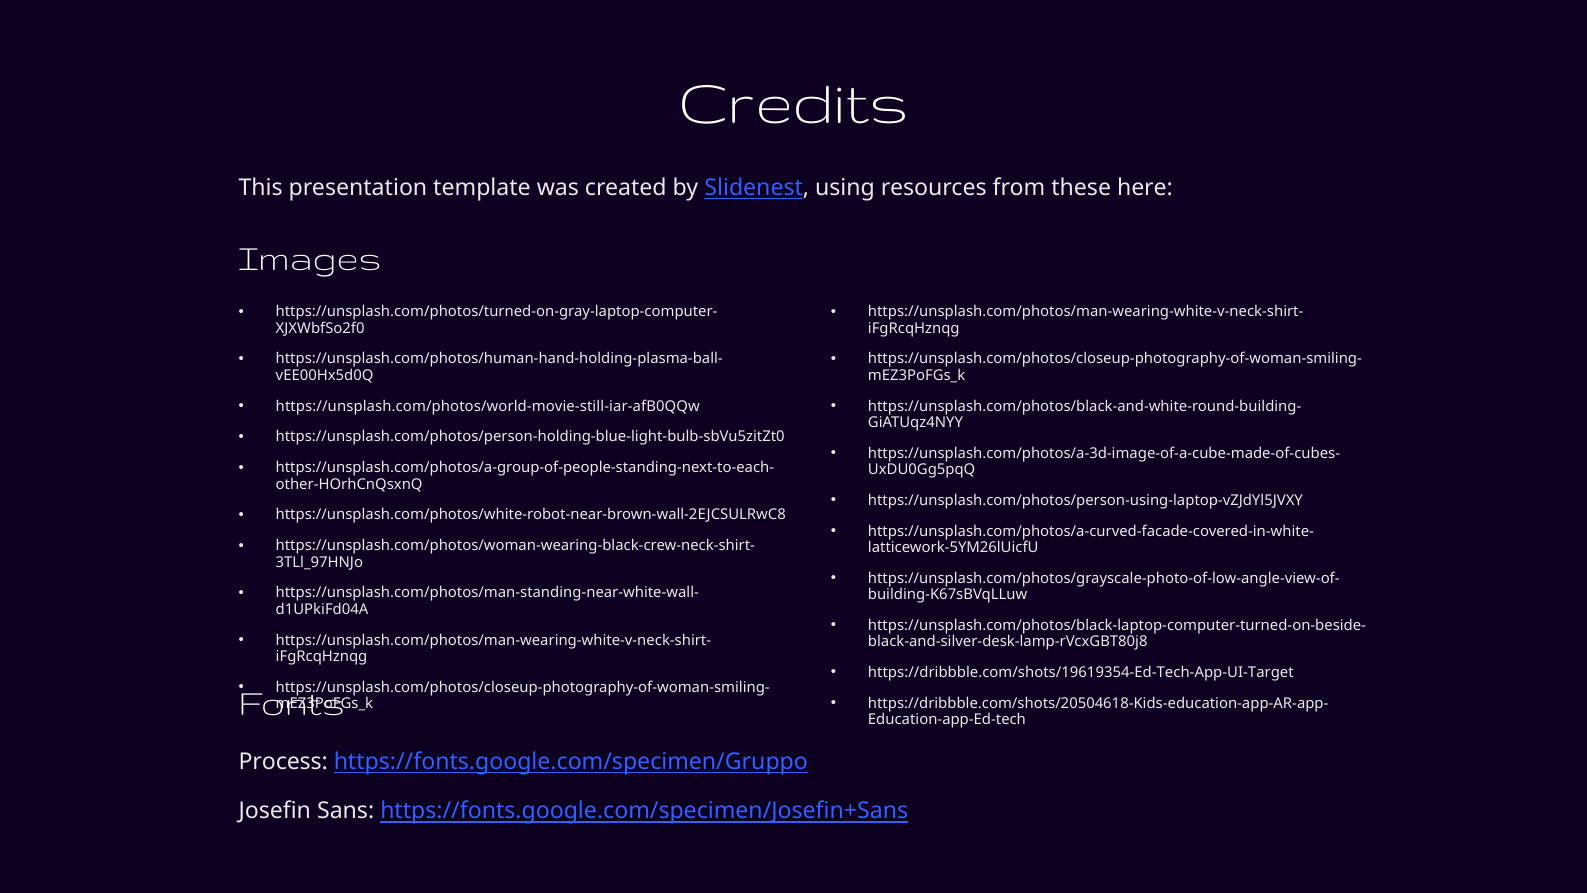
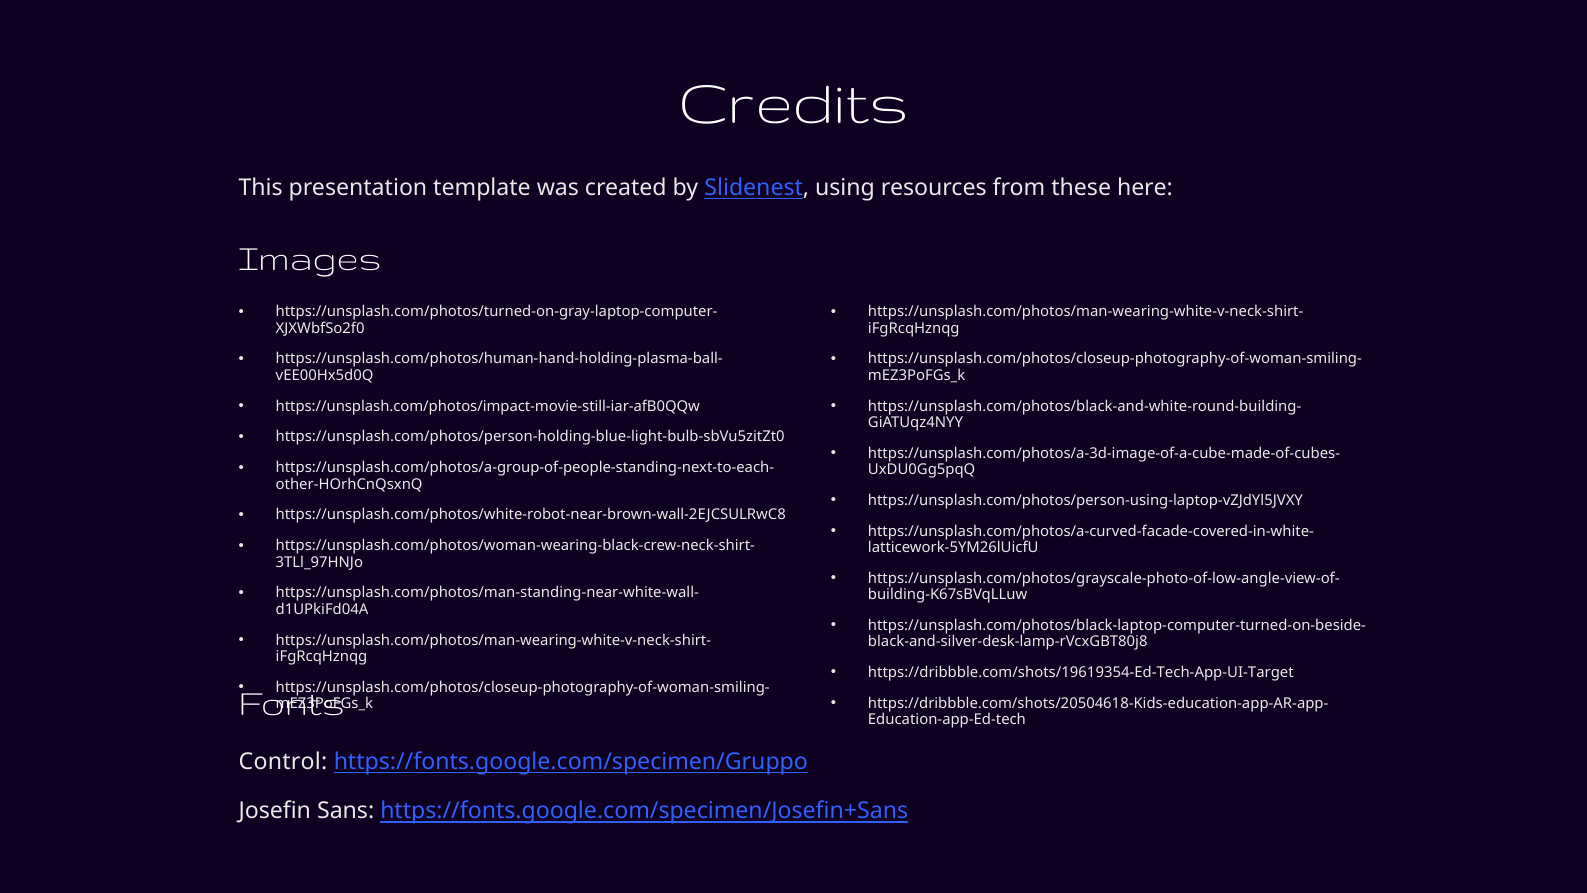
https://unsplash.com/photos/world-movie-still-iar-afB0QQw: https://unsplash.com/photos/world-movie-still-iar-afB0QQw -> https://unsplash.com/photos/impact-movie-still-iar-afB0QQw
Process: Process -> Control
